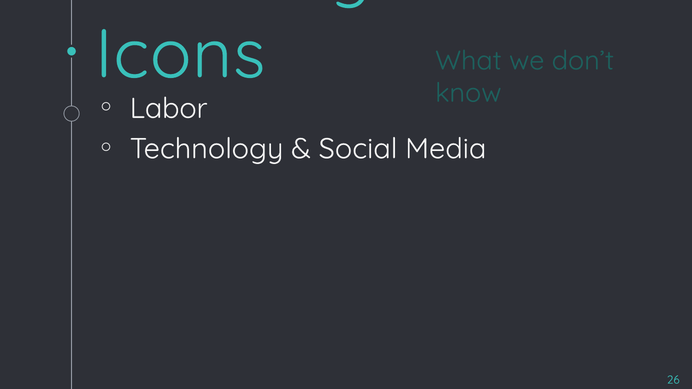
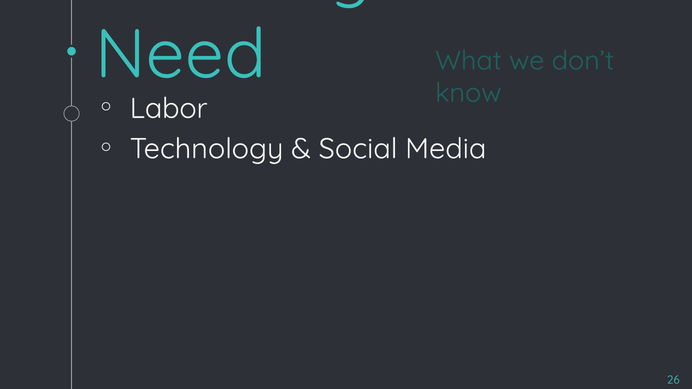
Icons: Icons -> Need
